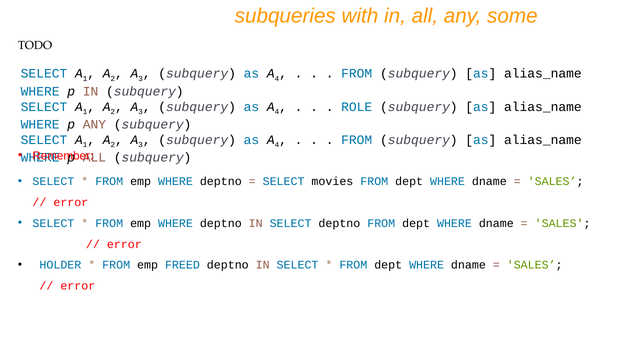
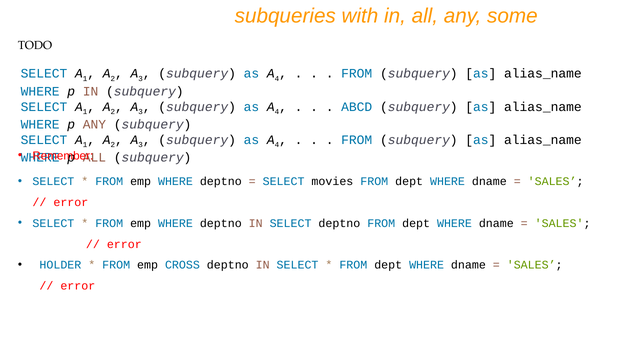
ROLE: ROLE -> ABCD
FREED: FREED -> CROSS
